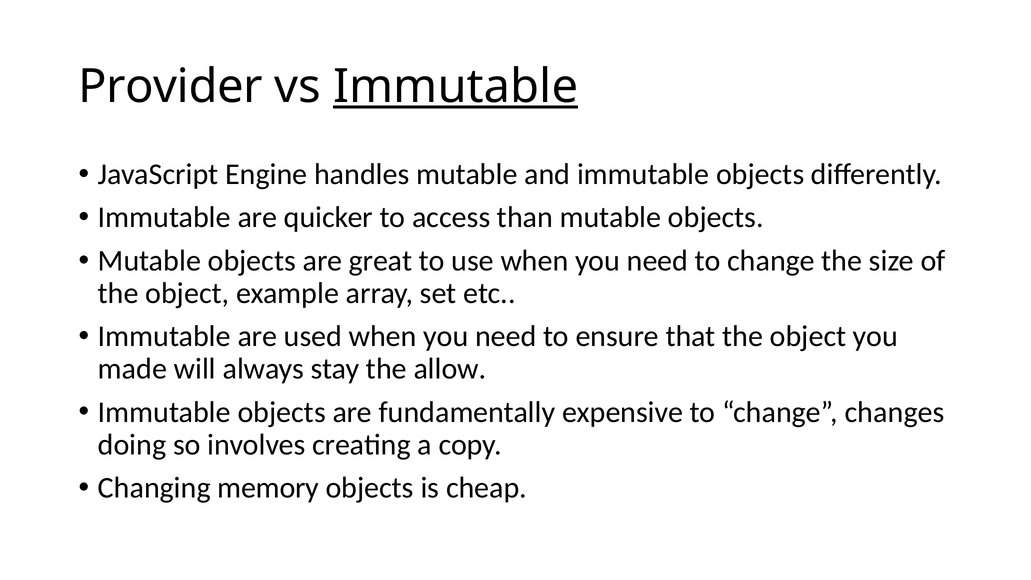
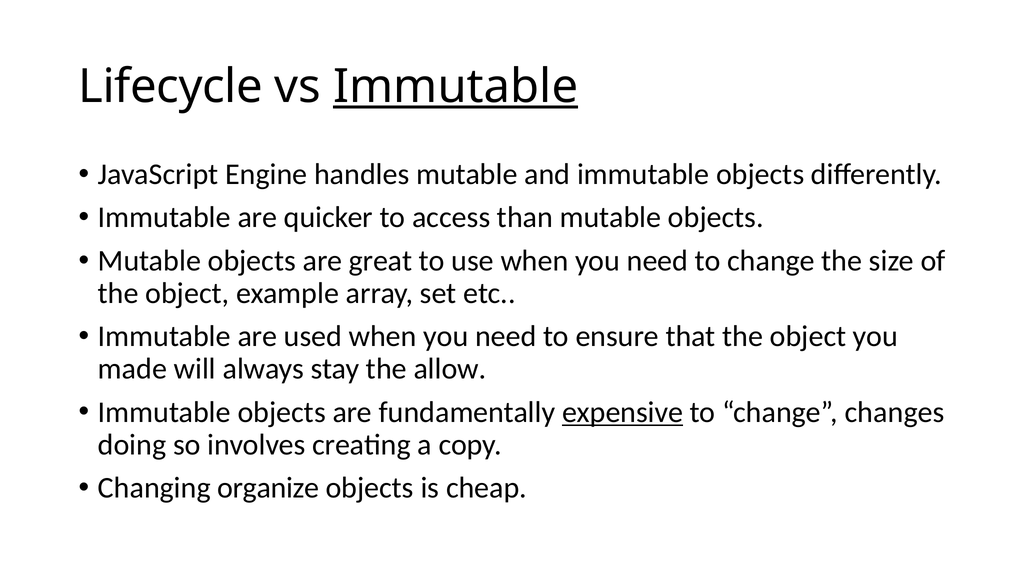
Provider: Provider -> Lifecycle
expensive underline: none -> present
memory: memory -> organize
